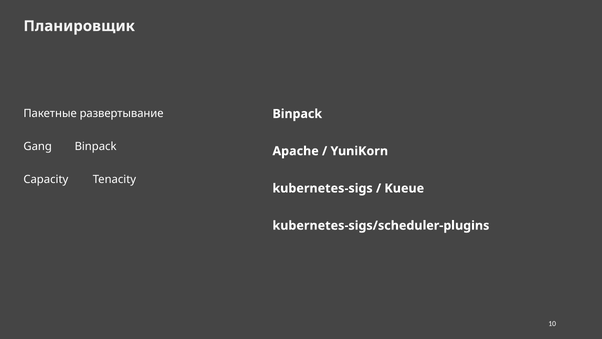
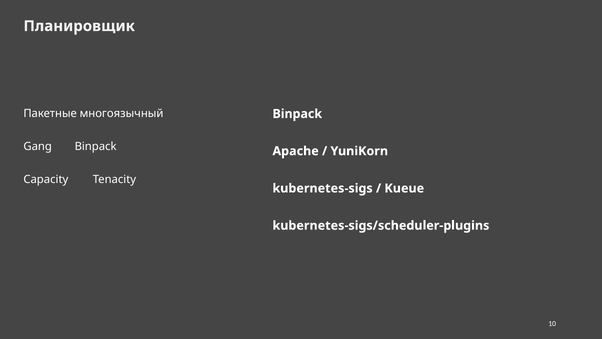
развертывание: развертывание -> многоязычный
